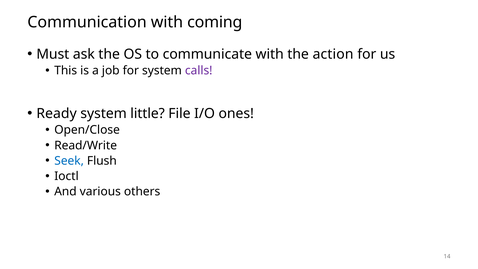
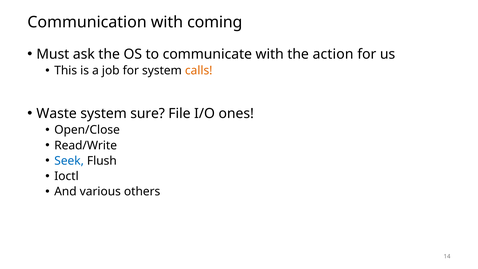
calls colour: purple -> orange
Ready: Ready -> Waste
little: little -> sure
